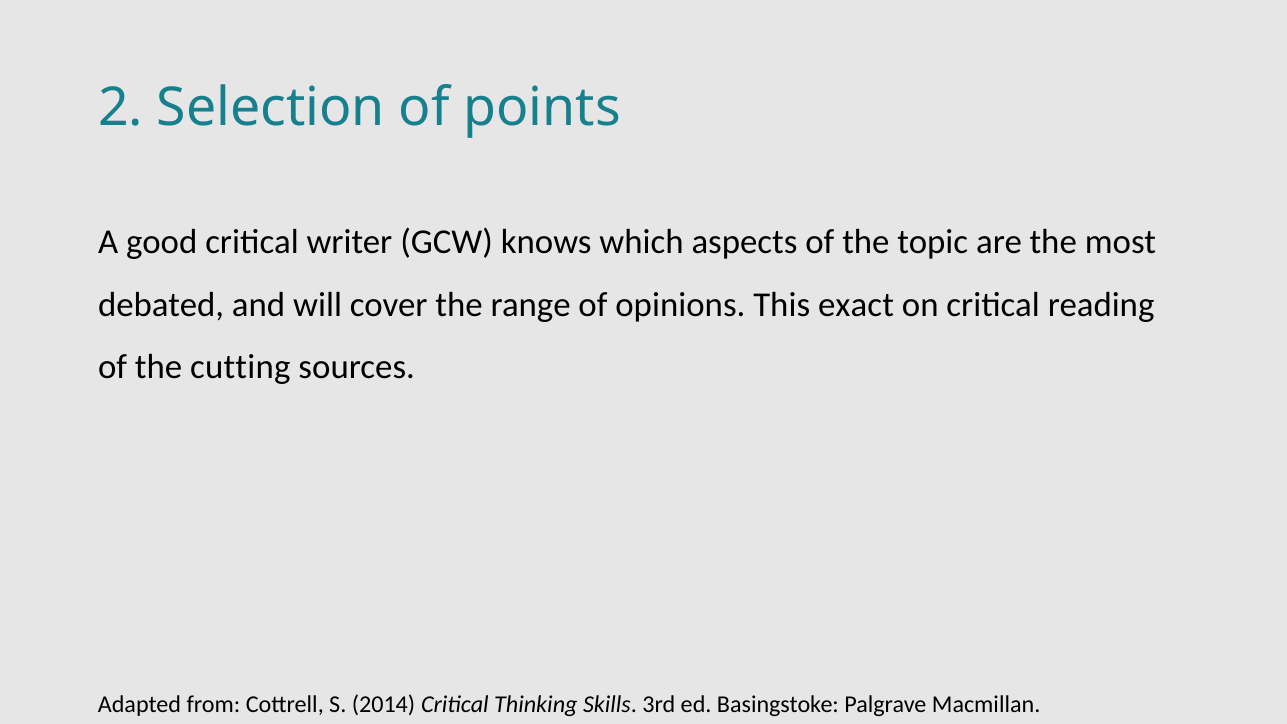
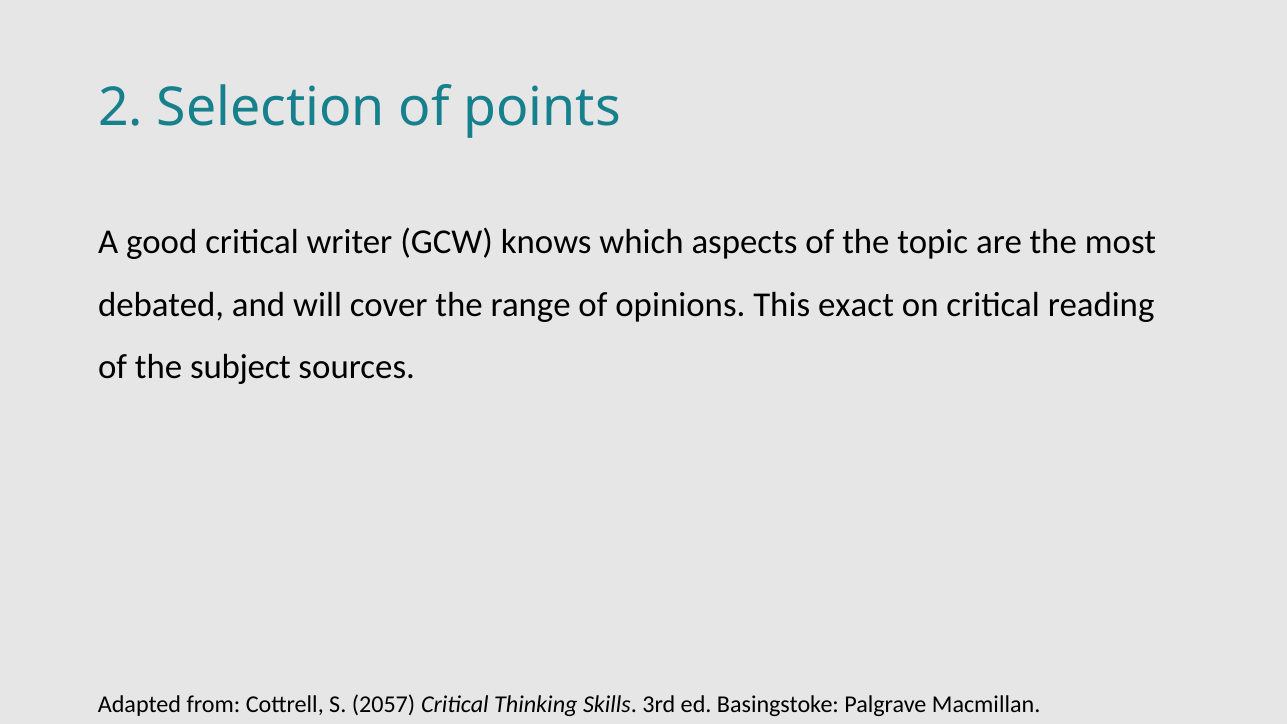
cutting: cutting -> subject
2014: 2014 -> 2057
